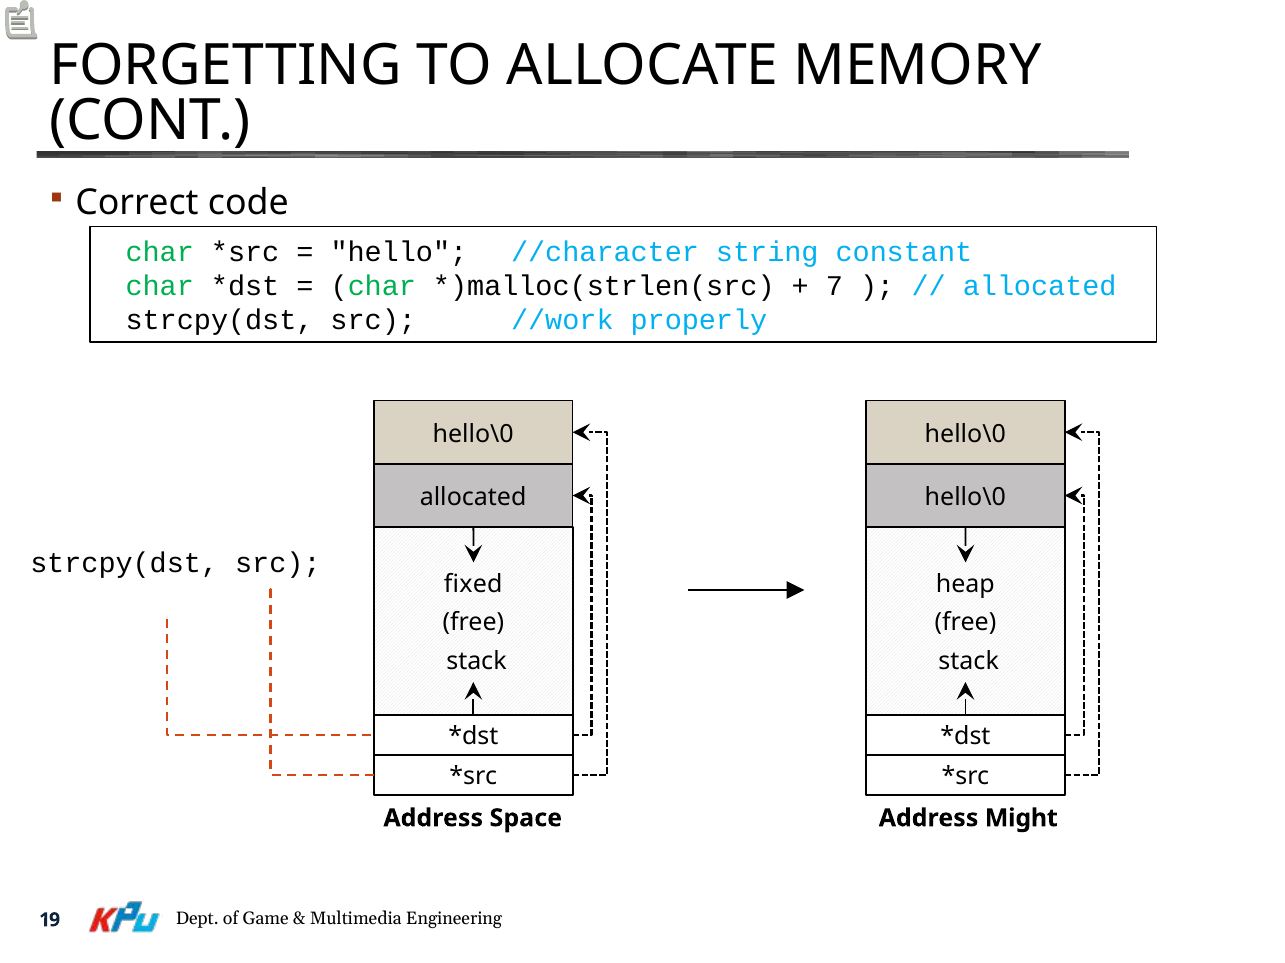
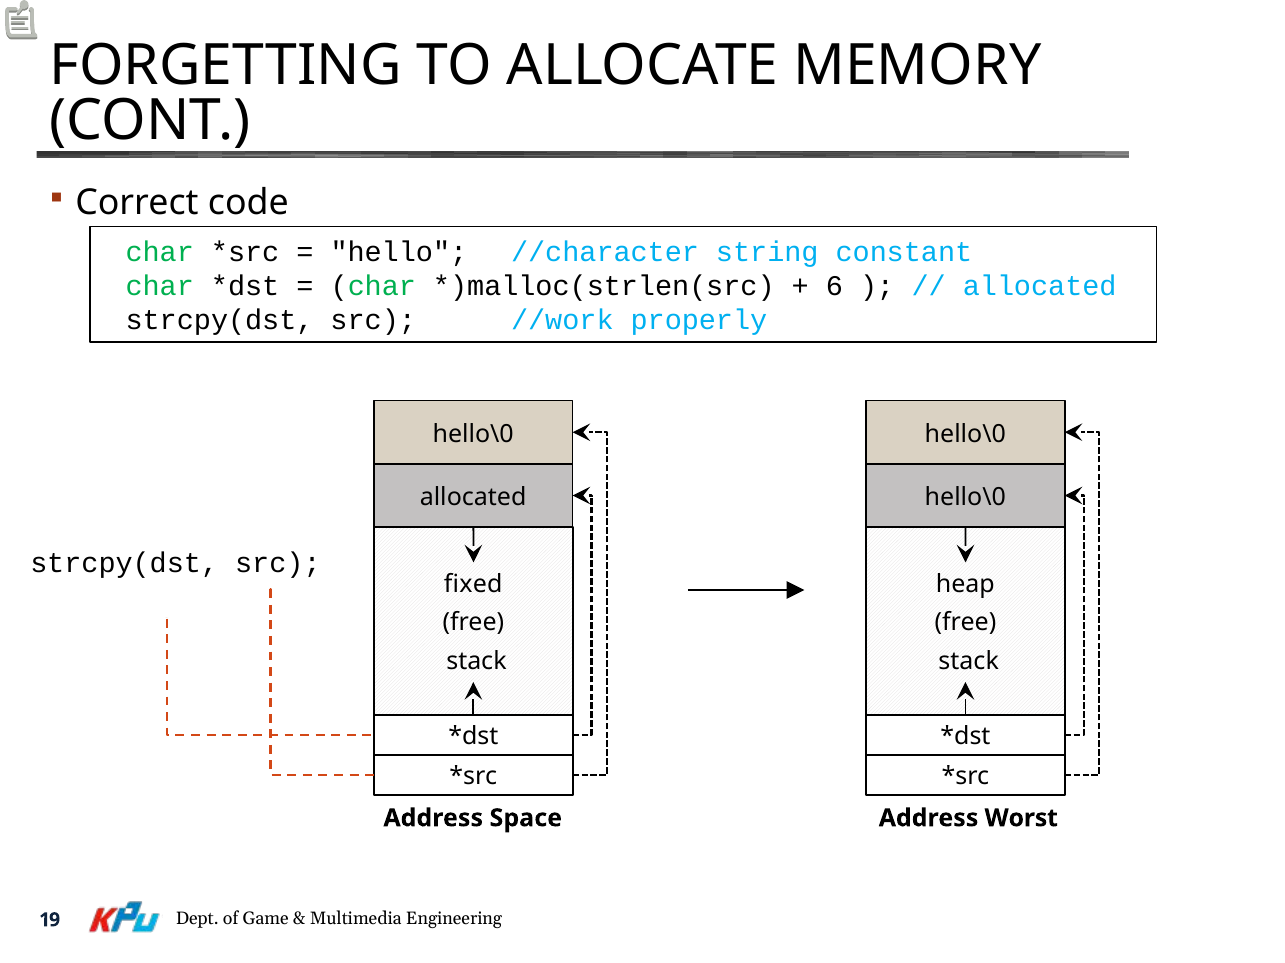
7: 7 -> 6
Might: Might -> Worst
